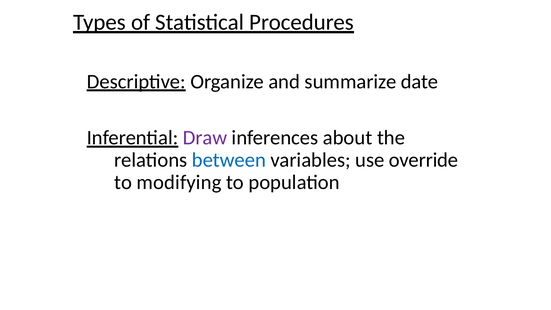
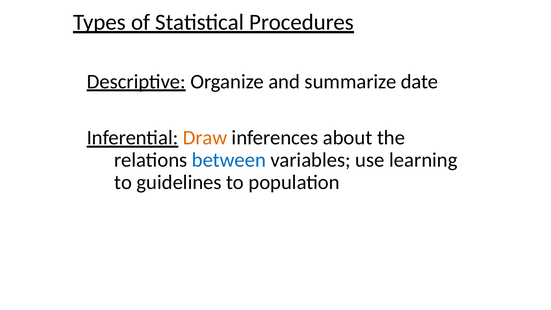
Draw colour: purple -> orange
override: override -> learning
modifying: modifying -> guidelines
